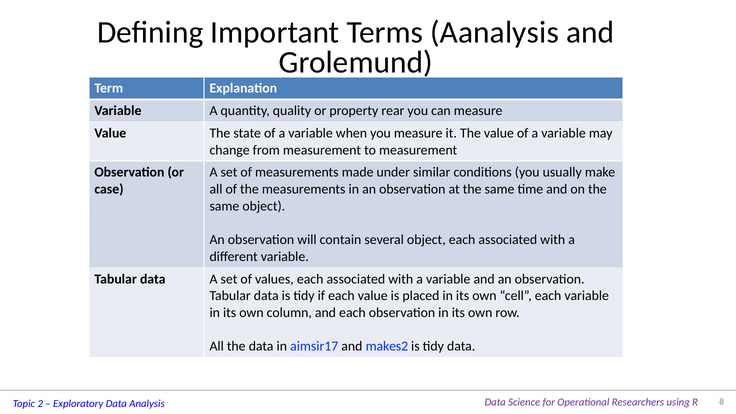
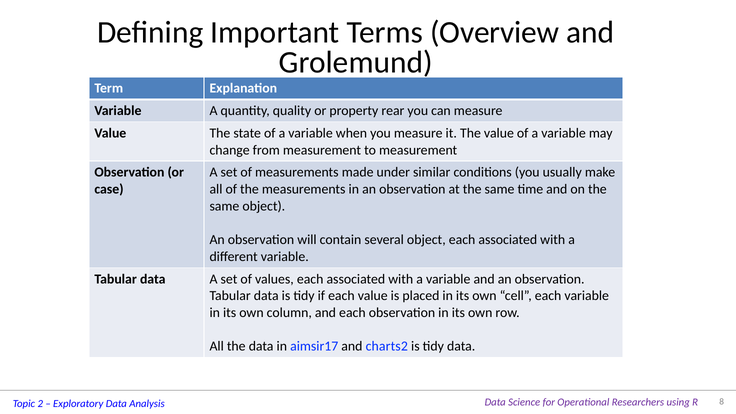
Aanalysis: Aanalysis -> Overview
makes2: makes2 -> charts2
